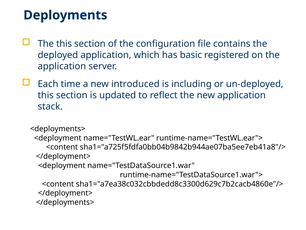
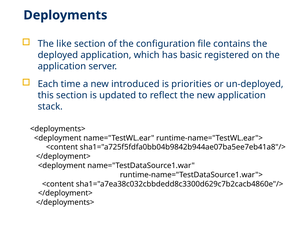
The this: this -> like
including: including -> priorities
